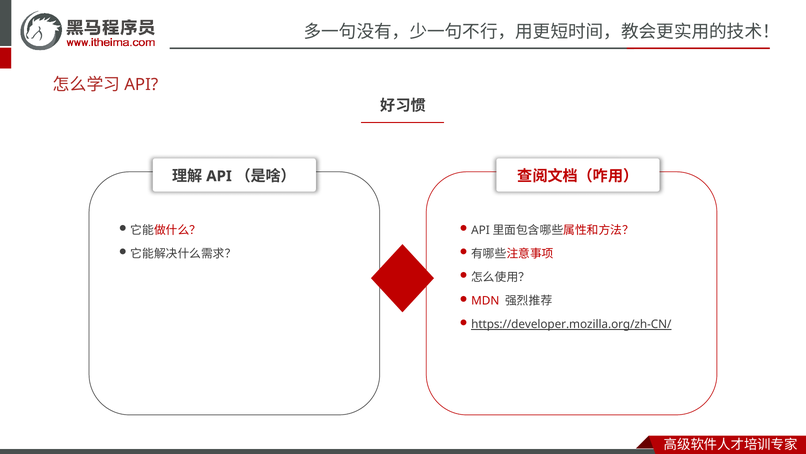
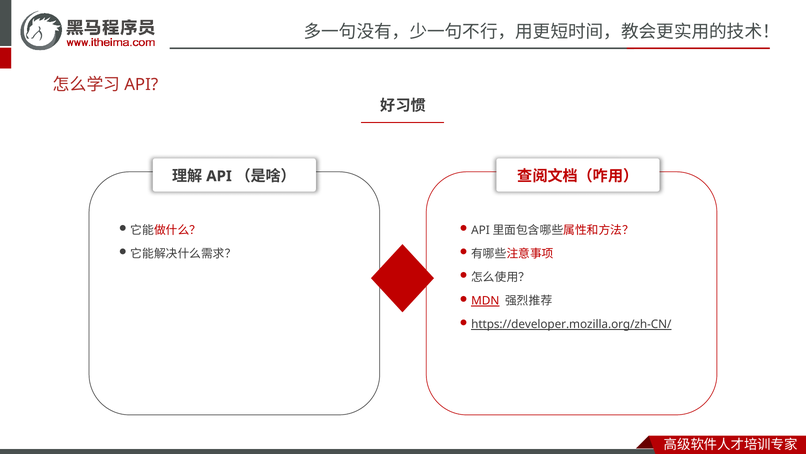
MDN underline: none -> present
